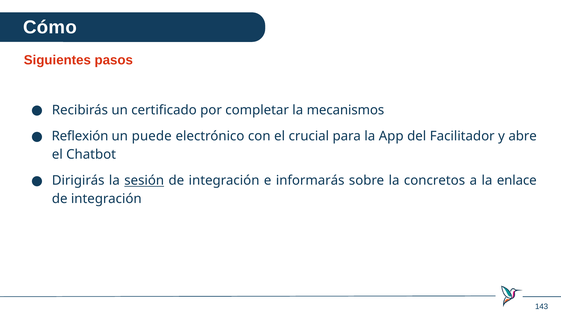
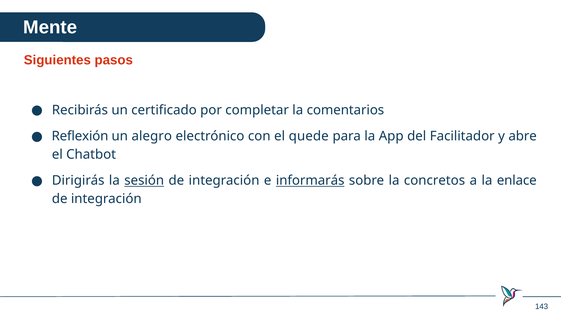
Cómo: Cómo -> Mente
mecanismos: mecanismos -> comentarios
puede: puede -> alegro
crucial: crucial -> quede
informarás underline: none -> present
